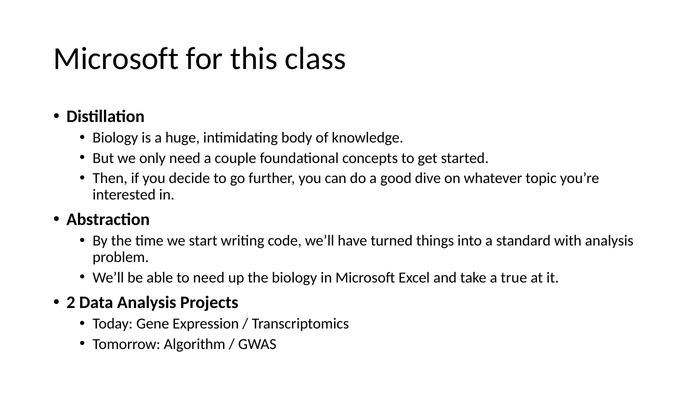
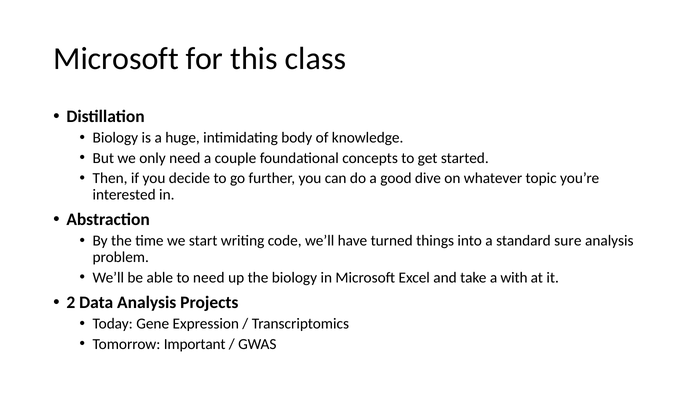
with: with -> sure
true: true -> with
Algorithm: Algorithm -> Important
